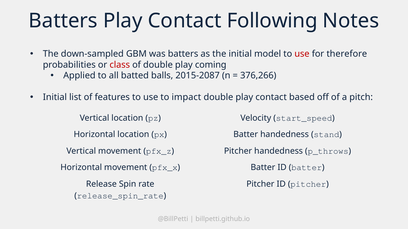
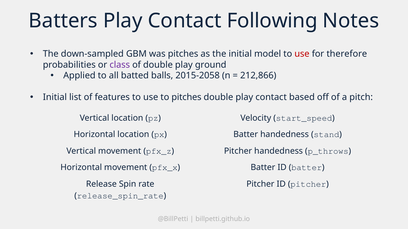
was batters: batters -> pitches
class colour: red -> purple
coming: coming -> ground
2015-2087: 2015-2087 -> 2015-2058
376,266: 376,266 -> 212,866
to impact: impact -> pitches
